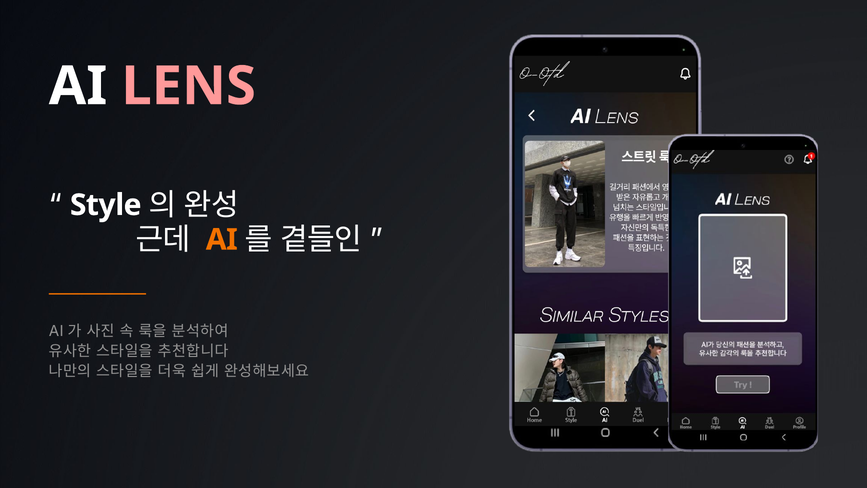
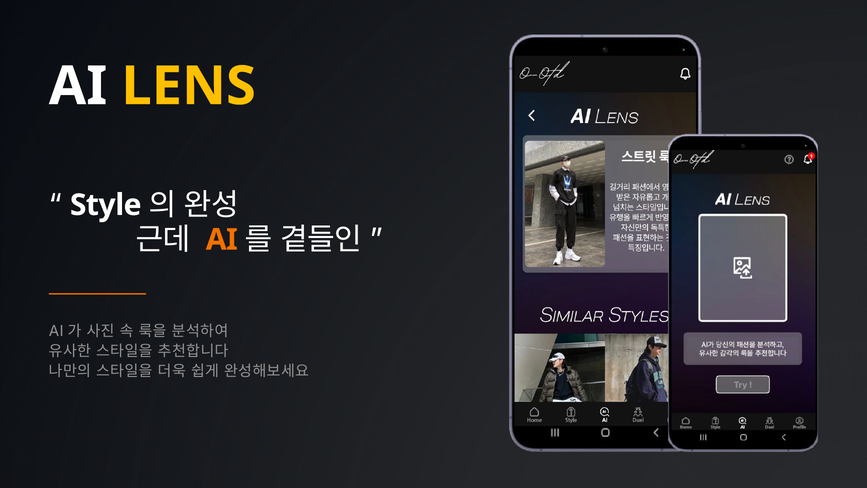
LENS colour: pink -> yellow
